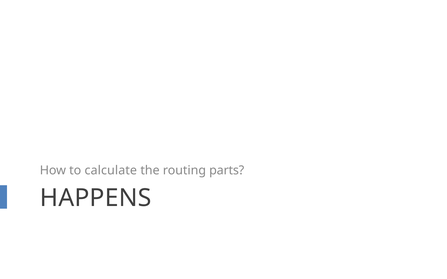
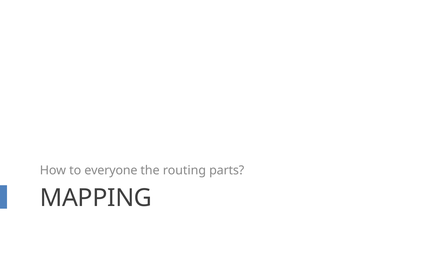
calculate: calculate -> everyone
HAPPENS: HAPPENS -> MAPPING
